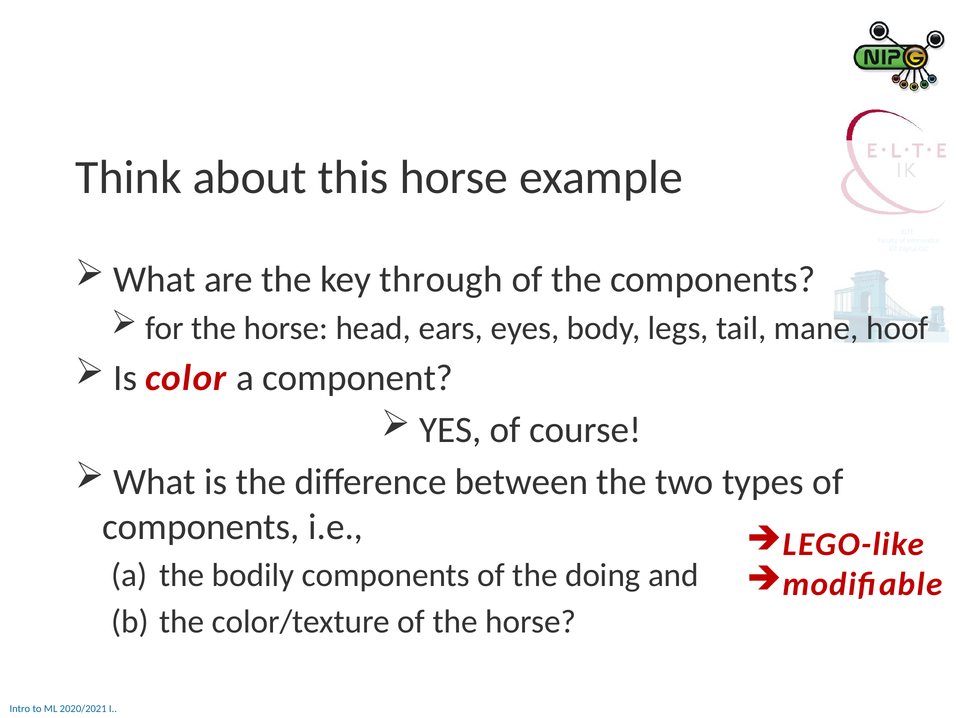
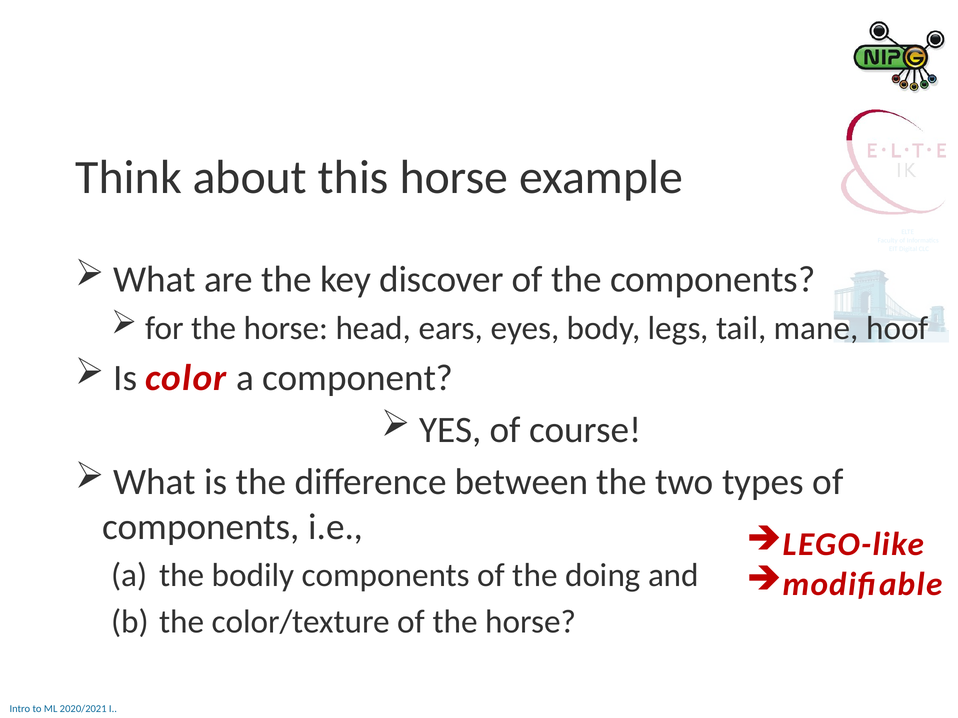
through: through -> discover
